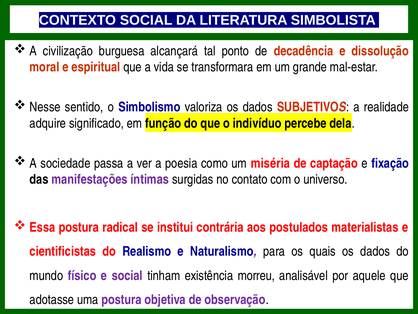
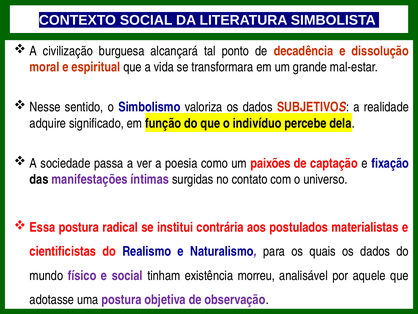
miséria: miséria -> paixões
